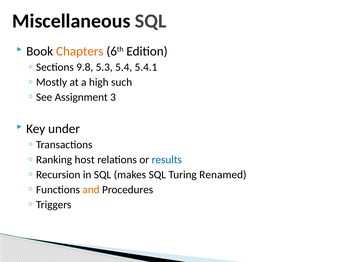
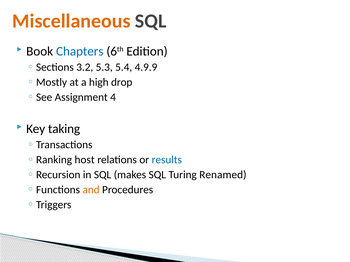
Miscellaneous colour: black -> orange
Chapters colour: orange -> blue
9.8: 9.8 -> 3.2
5.4.1: 5.4.1 -> 4.9.9
such: such -> drop
3: 3 -> 4
under: under -> taking
